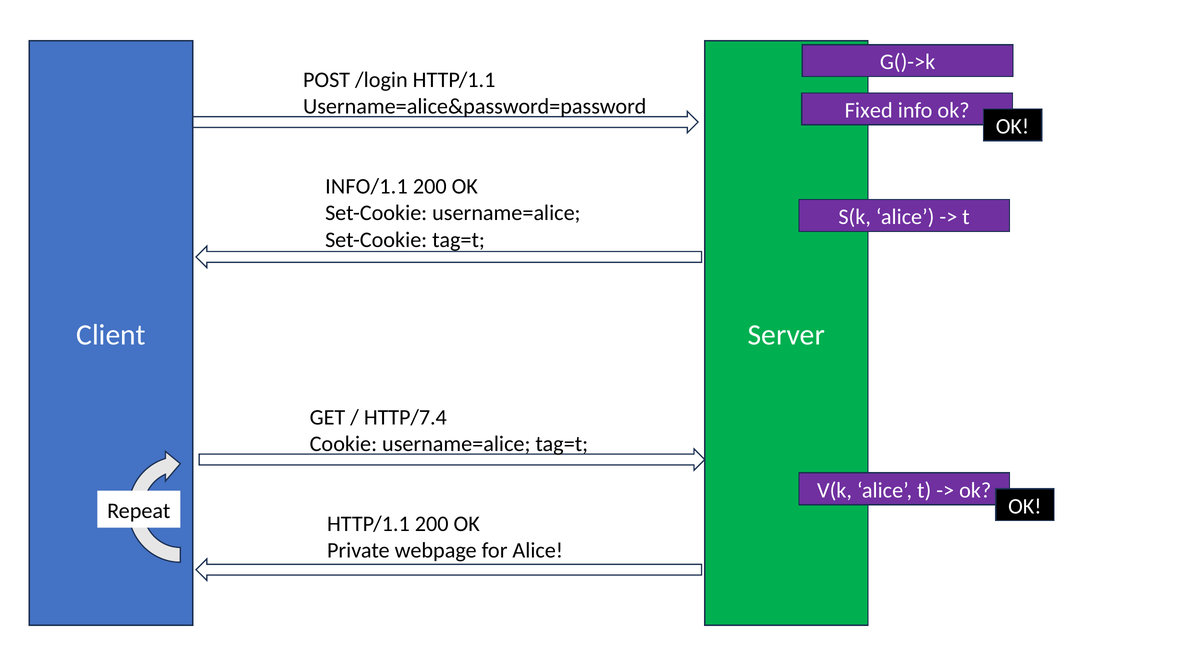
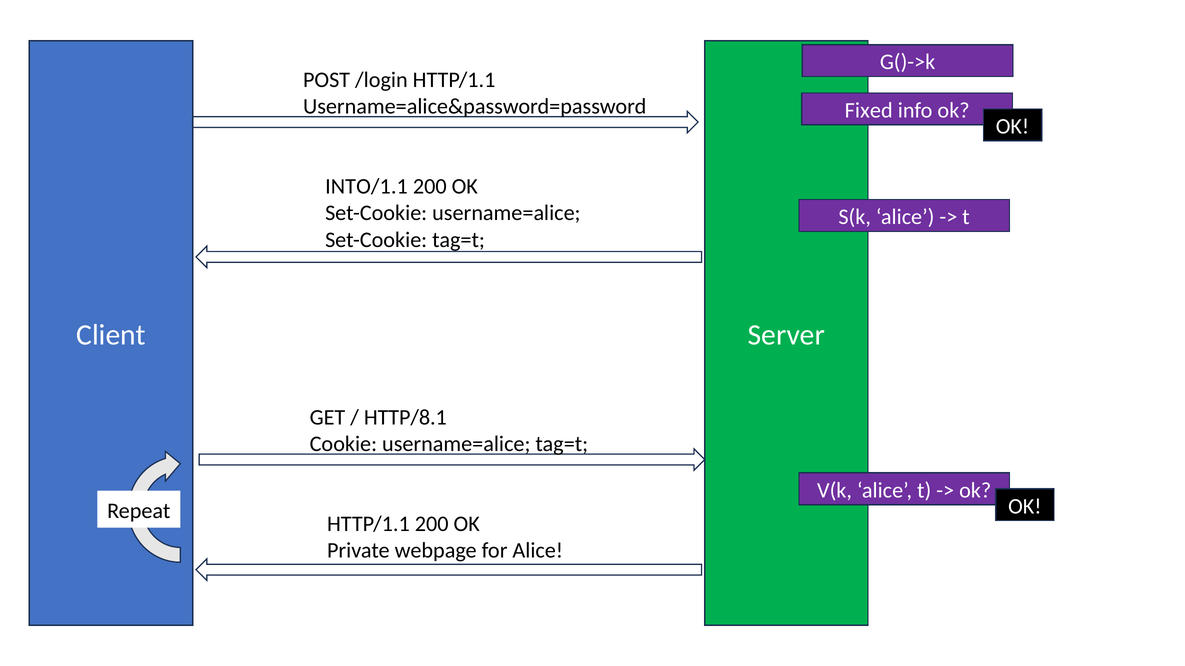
INFO/1.1: INFO/1.1 -> INTO/1.1
HTTP/7.4: HTTP/7.4 -> HTTP/8.1
